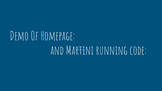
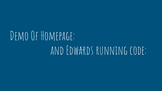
Martini: Martini -> Edwards
